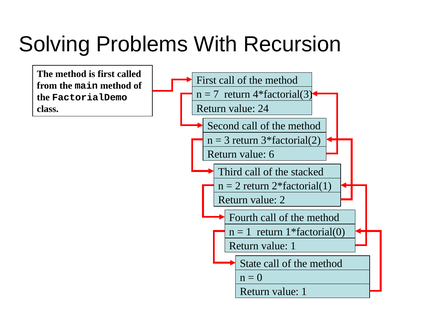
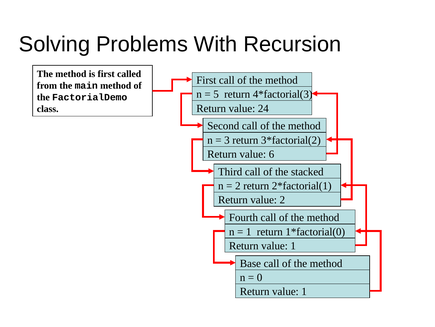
7: 7 -> 5
State: State -> Base
